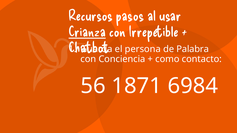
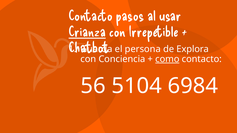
Recursos at (91, 16): Recursos -> Contacto
Palabra: Palabra -> Explora
como underline: none -> present
1871: 1871 -> 5104
